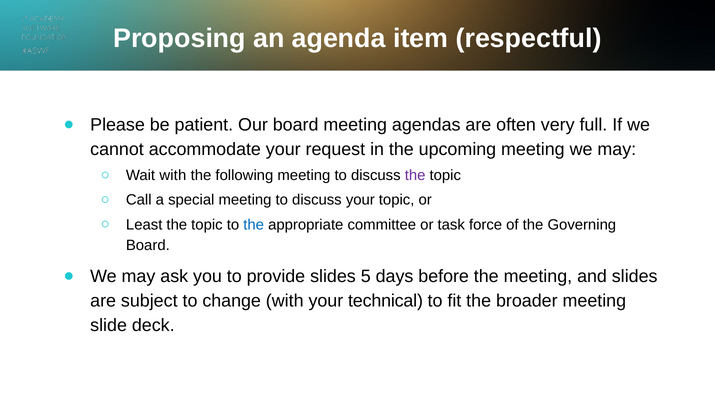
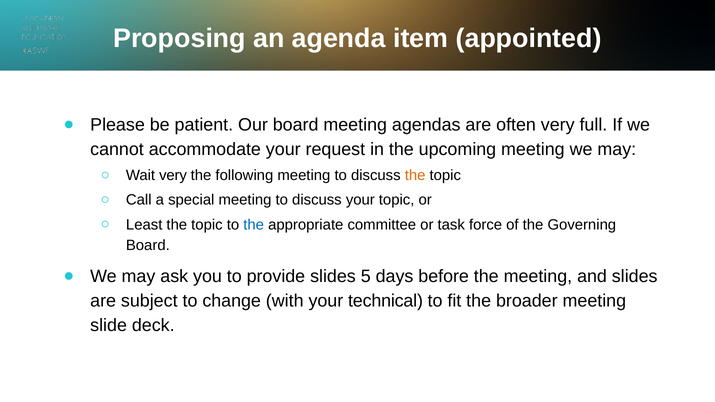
respectful: respectful -> appointed
Wait with: with -> very
the at (415, 176) colour: purple -> orange
